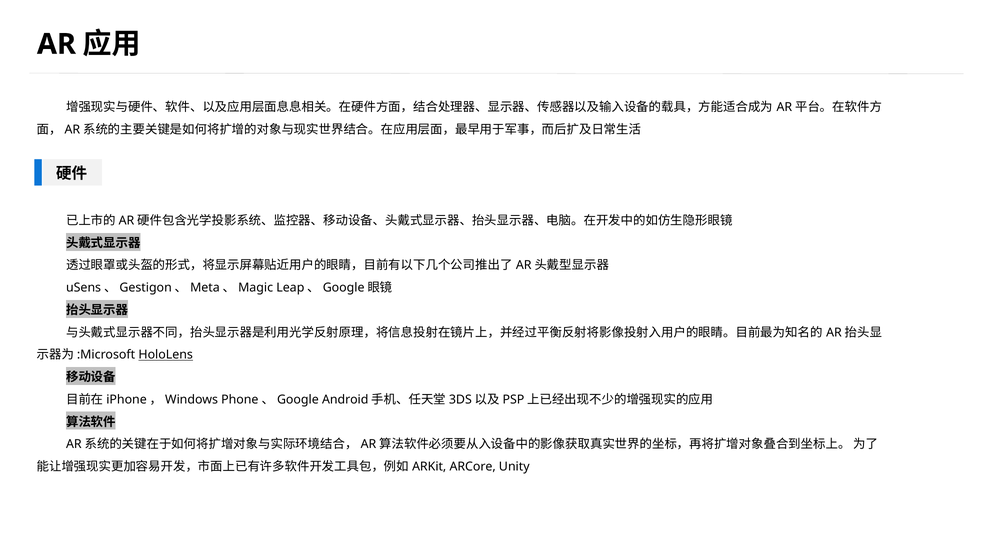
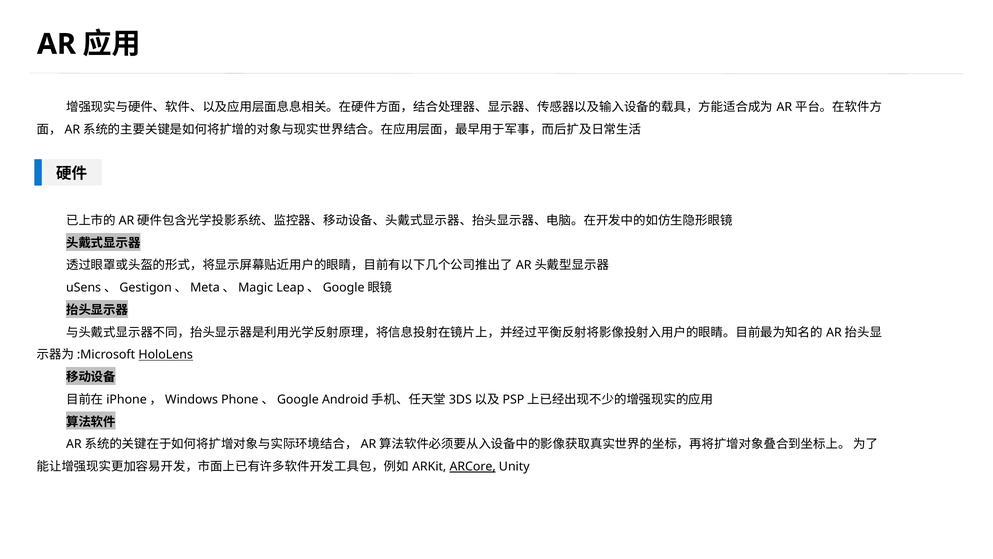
ARCore underline: none -> present
